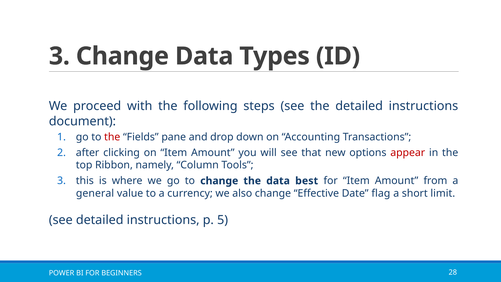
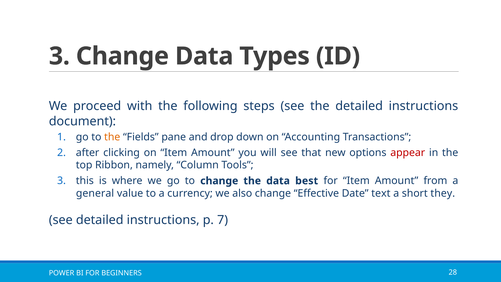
the at (112, 137) colour: red -> orange
flag: flag -> text
limit: limit -> they
5: 5 -> 7
